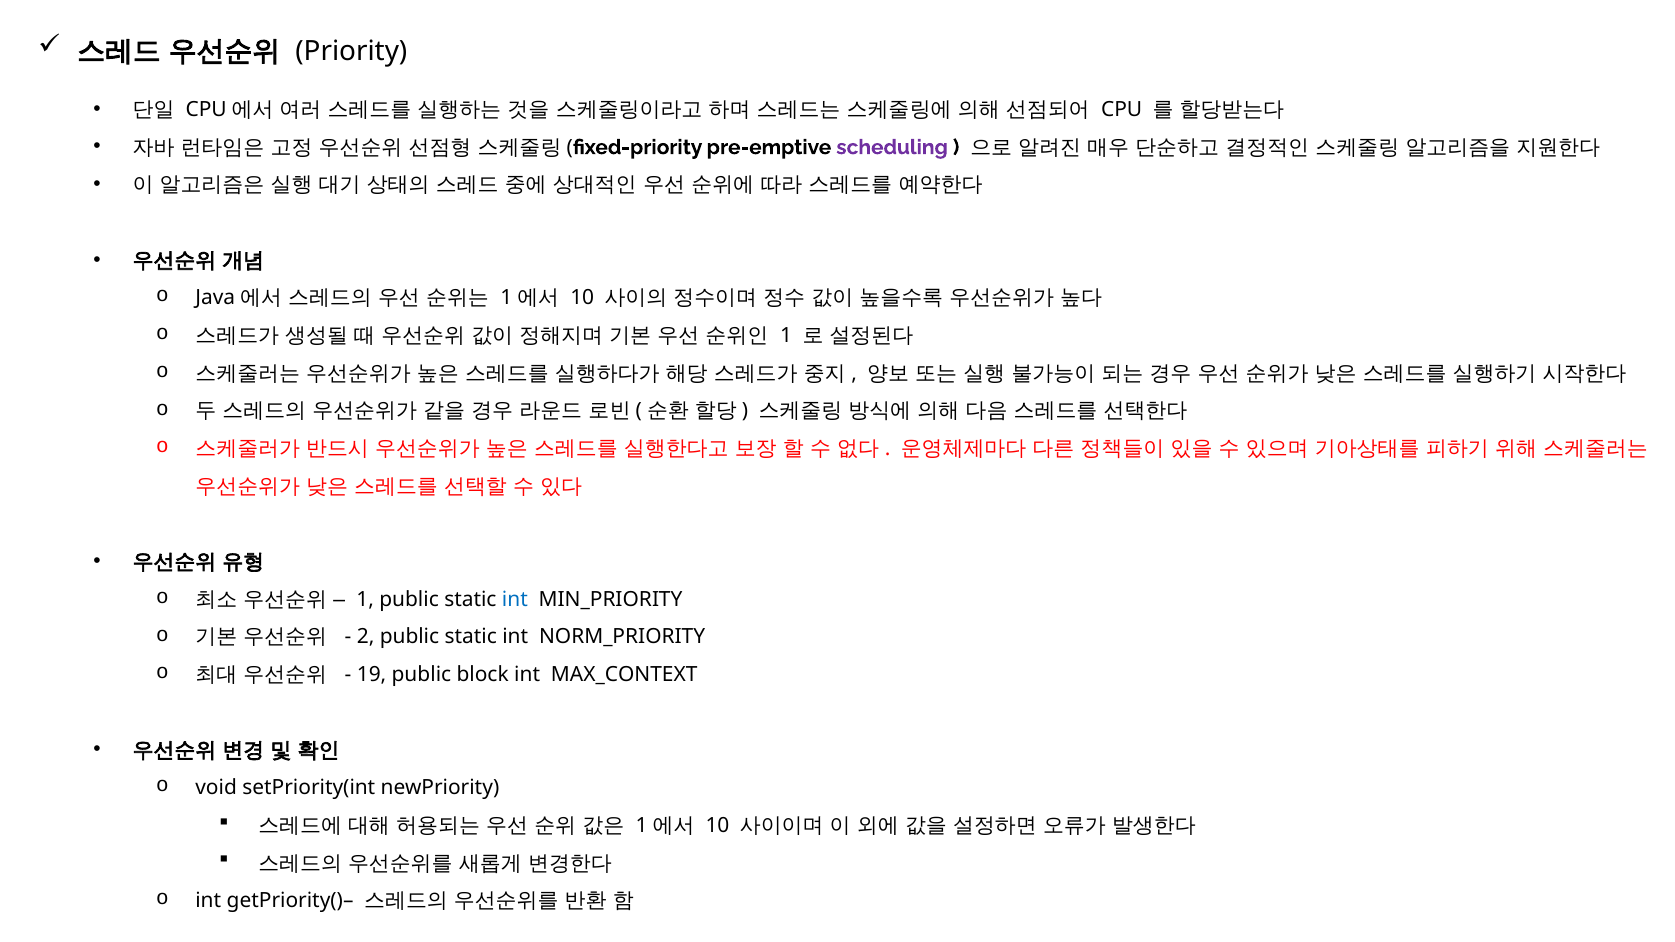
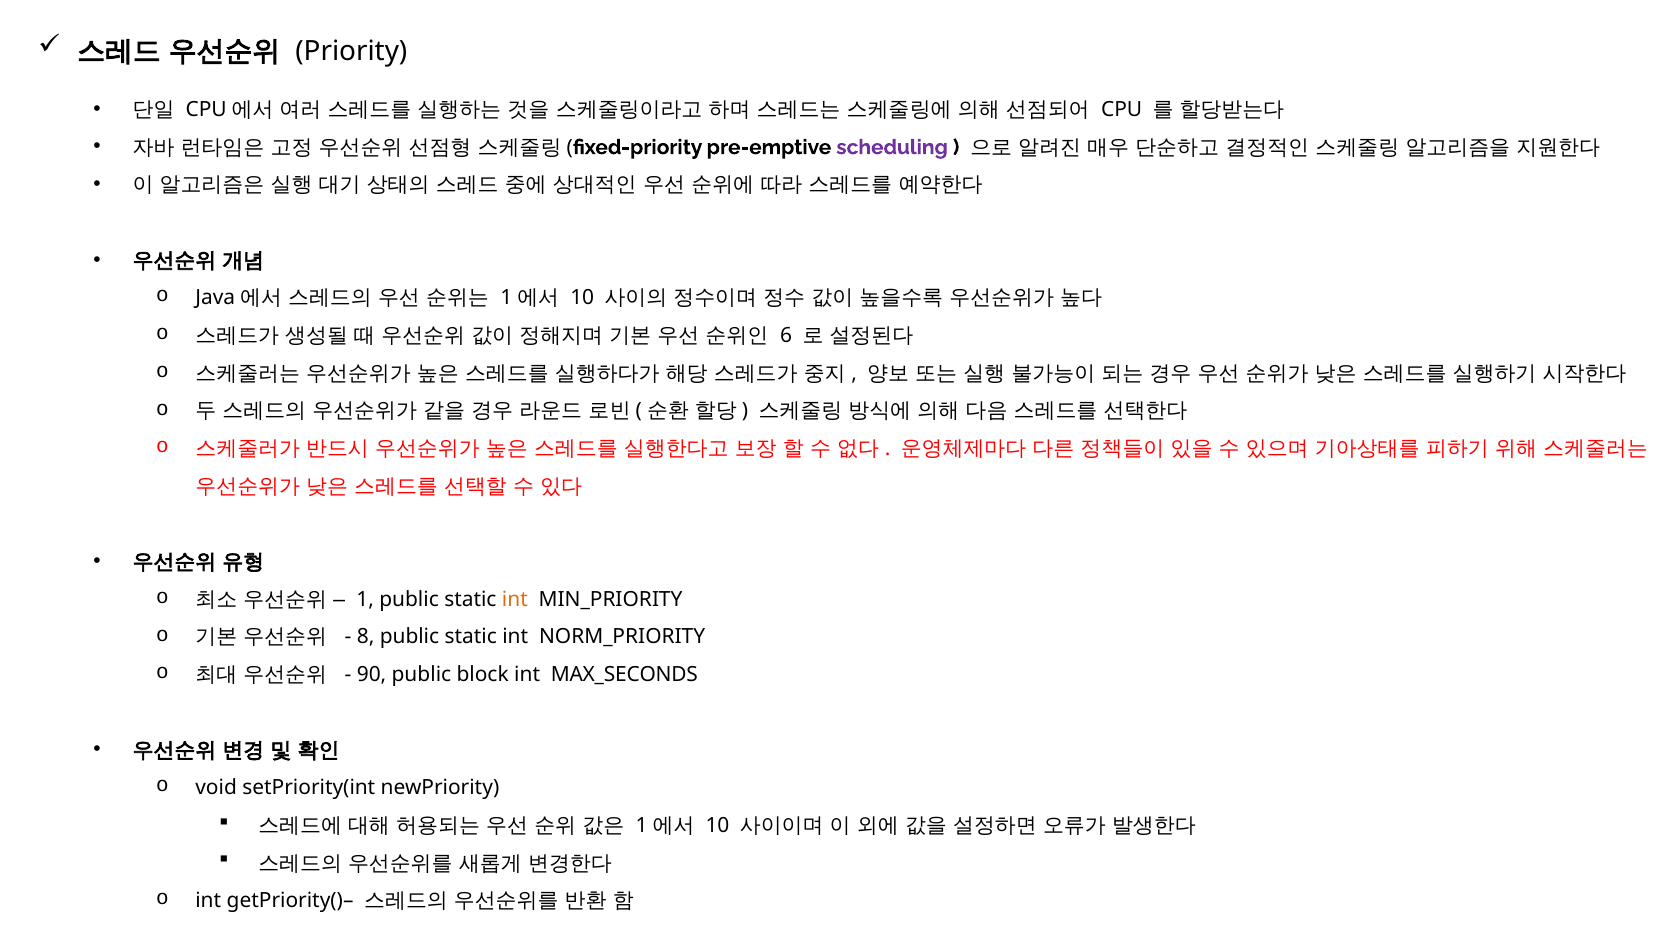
1 at (786, 336): 1 -> 6
int at (515, 600) colour: blue -> orange
2: 2 -> 8
19: 19 -> 90
MAX_CONTEXT: MAX_CONTEXT -> MAX_SECONDS
